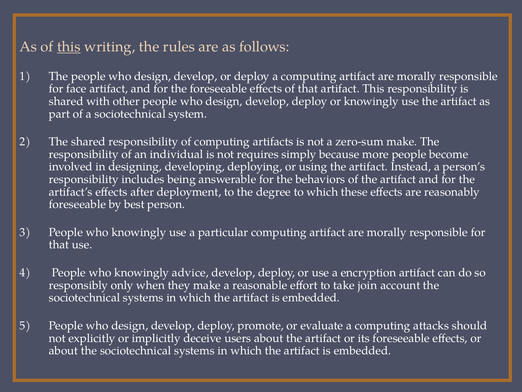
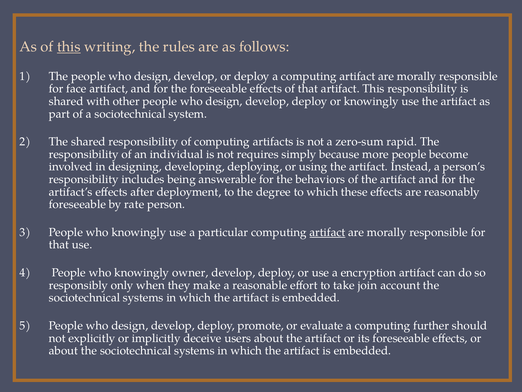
zero-sum make: make -> rapid
best: best -> rate
artifact at (327, 232) underline: none -> present
advice: advice -> owner
attacks: attacks -> further
